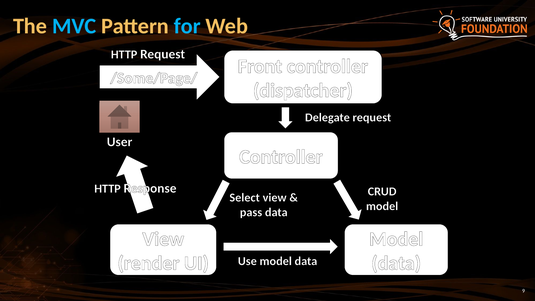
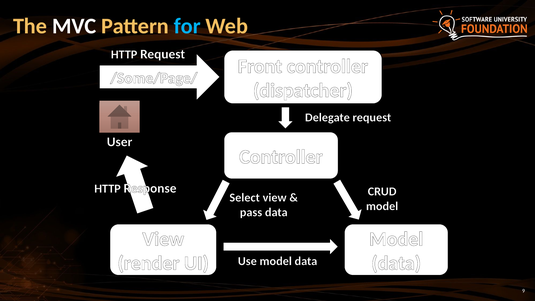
MVC colour: light blue -> white
